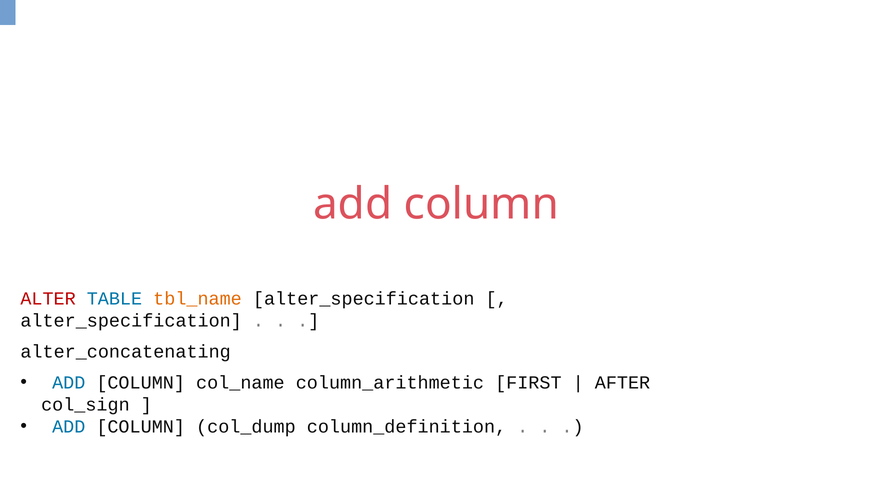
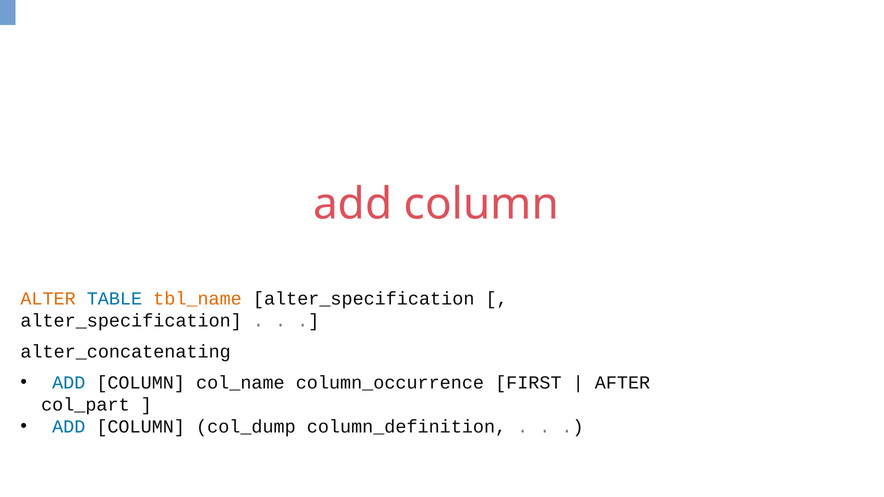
ALTER colour: red -> orange
column_arithmetic: column_arithmetic -> column_occurrence
col_sign: col_sign -> col_part
